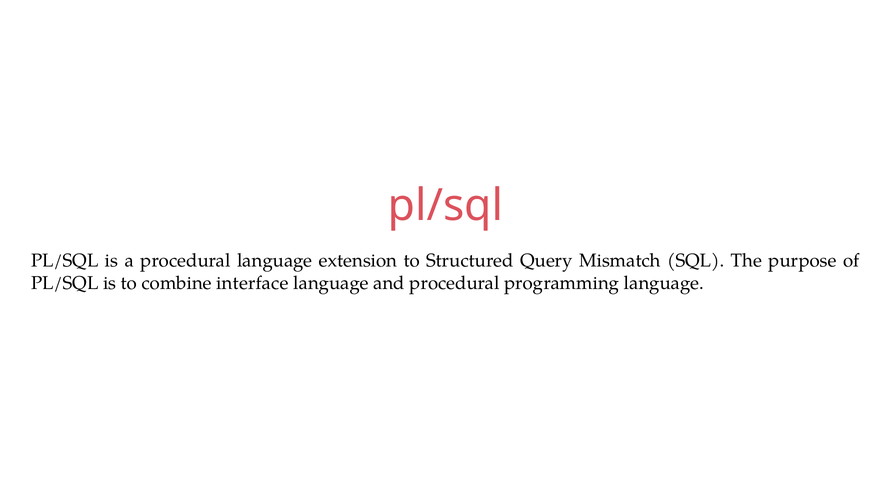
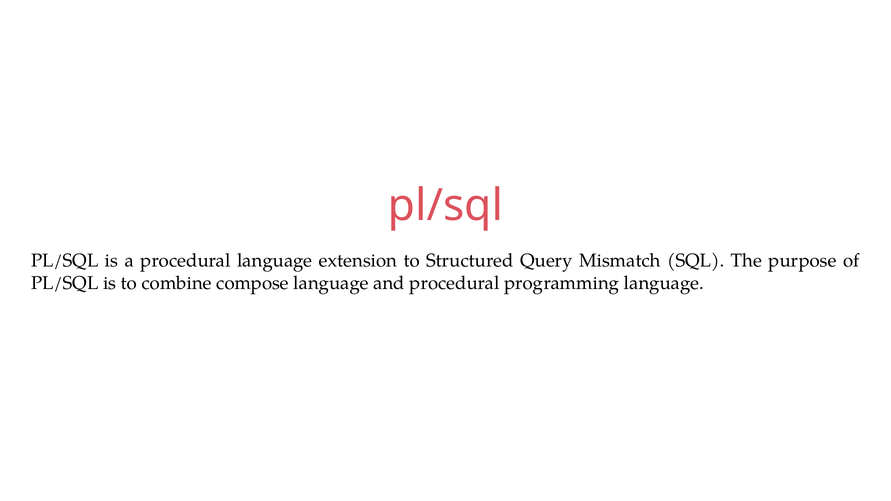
interface: interface -> compose
